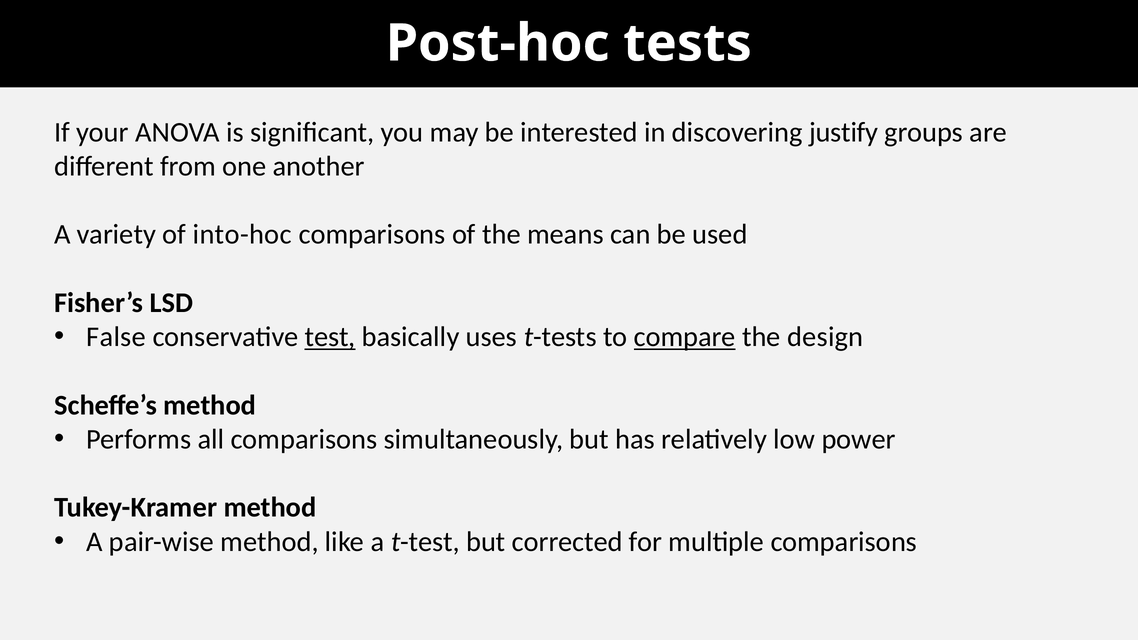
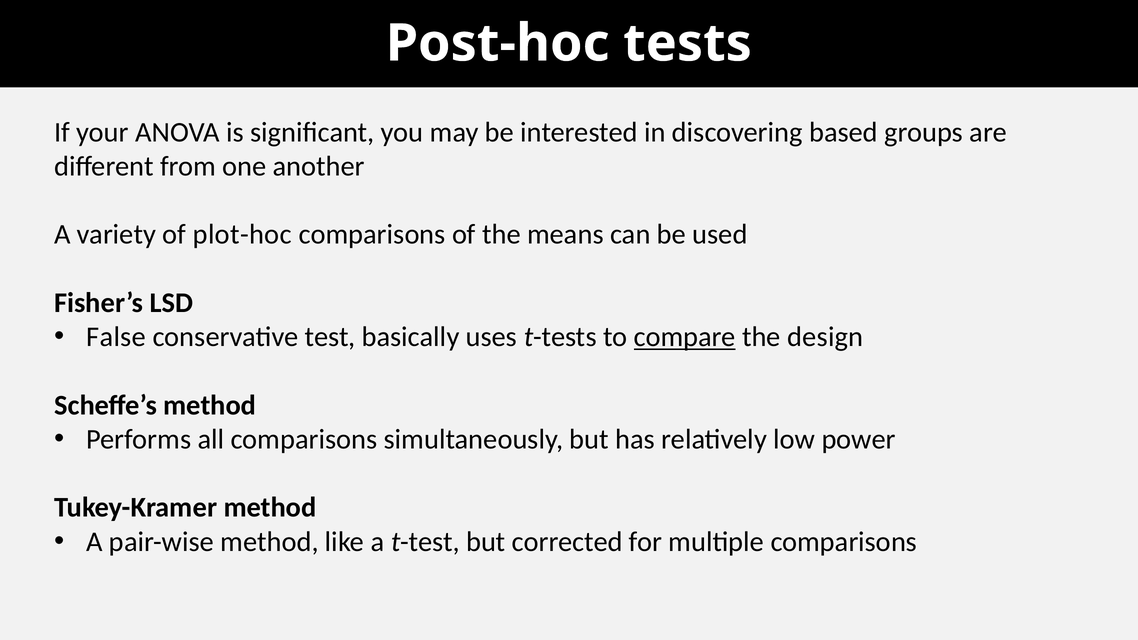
justify: justify -> based
into-hoc: into-hoc -> plot-hoc
test underline: present -> none
